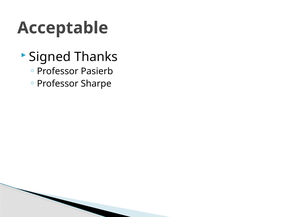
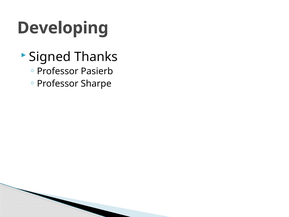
Acceptable: Acceptable -> Developing
